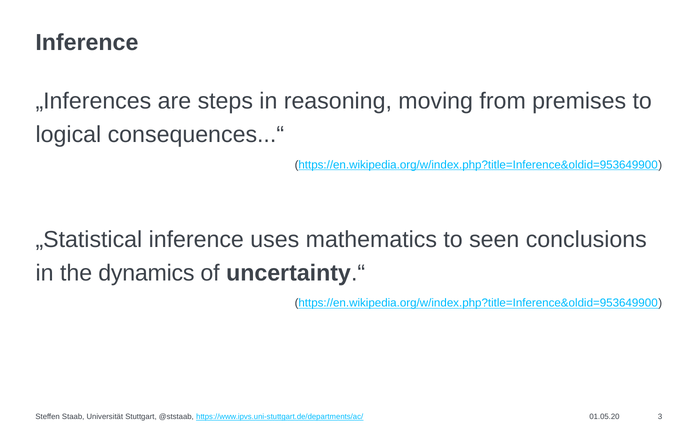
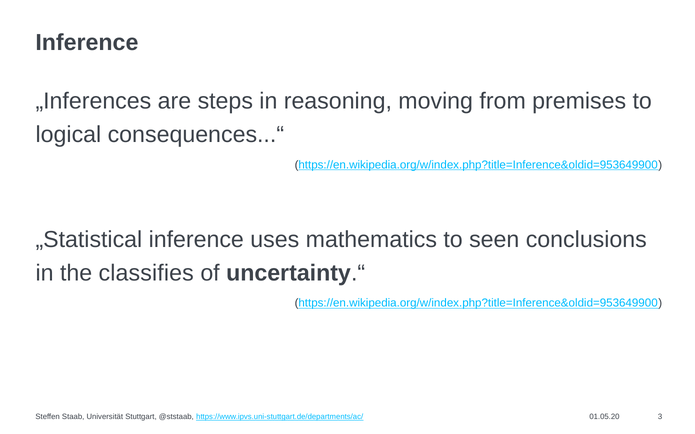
dynamics: dynamics -> classifies
